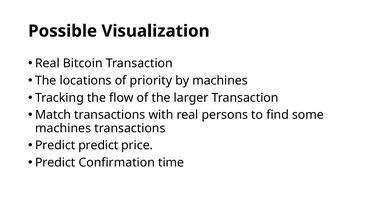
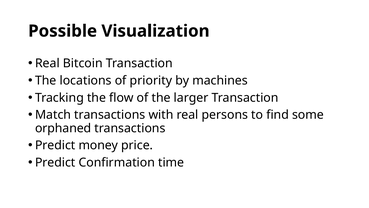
machines at (63, 128): machines -> orphaned
Predict predict: predict -> money
